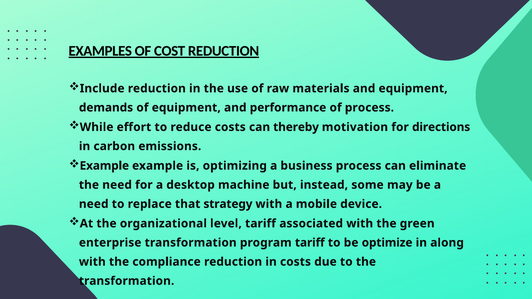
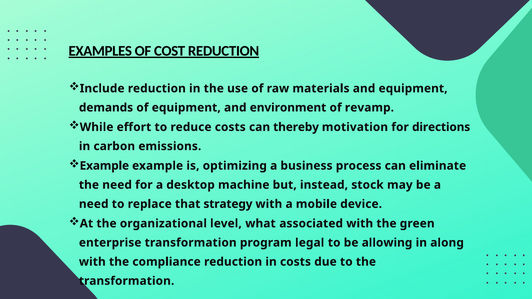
performance: performance -> environment
of process: process -> revamp
some: some -> stock
level tariff: tariff -> what
program tariff: tariff -> legal
optimize: optimize -> allowing
